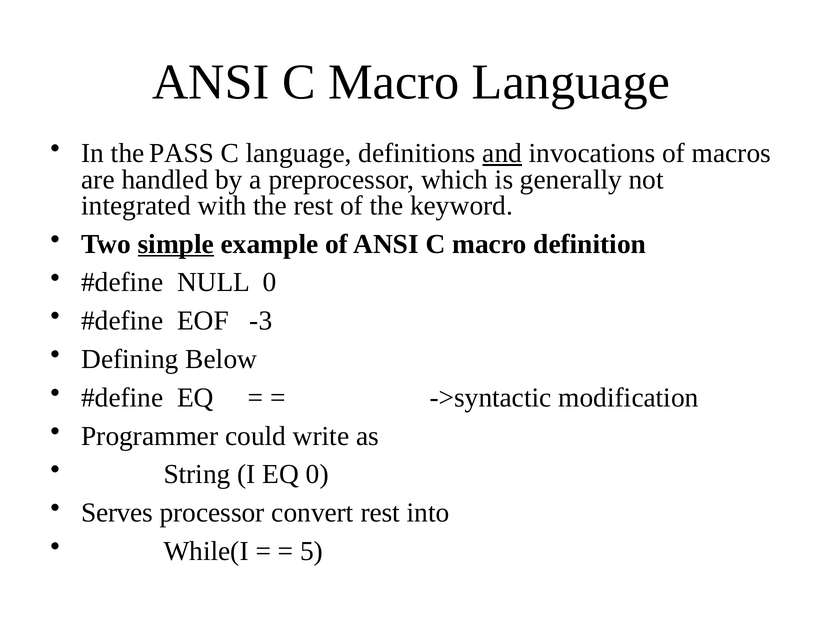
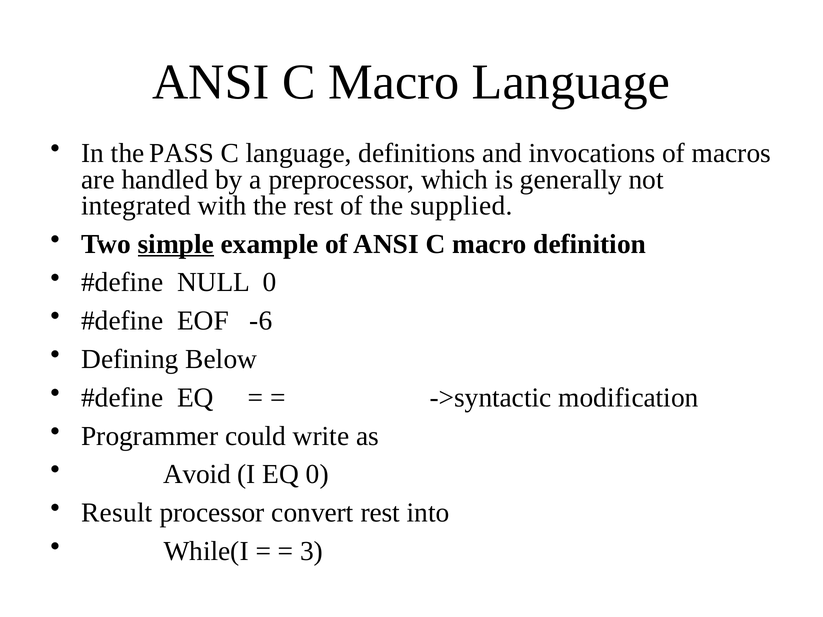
and underline: present -> none
keyword: keyword -> supplied
-3: -3 -> -6
String: String -> Avoid
Serves: Serves -> Result
5: 5 -> 3
